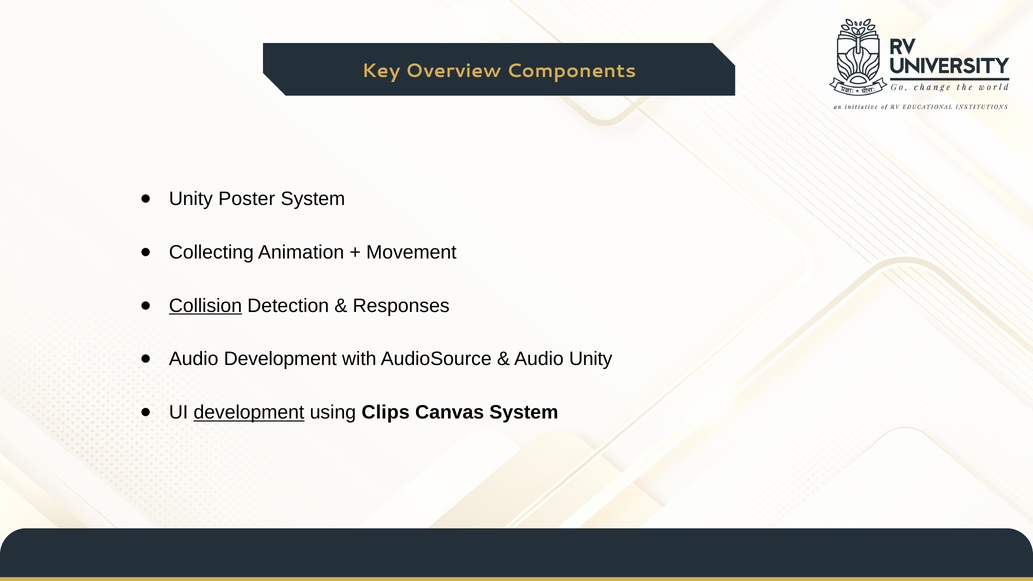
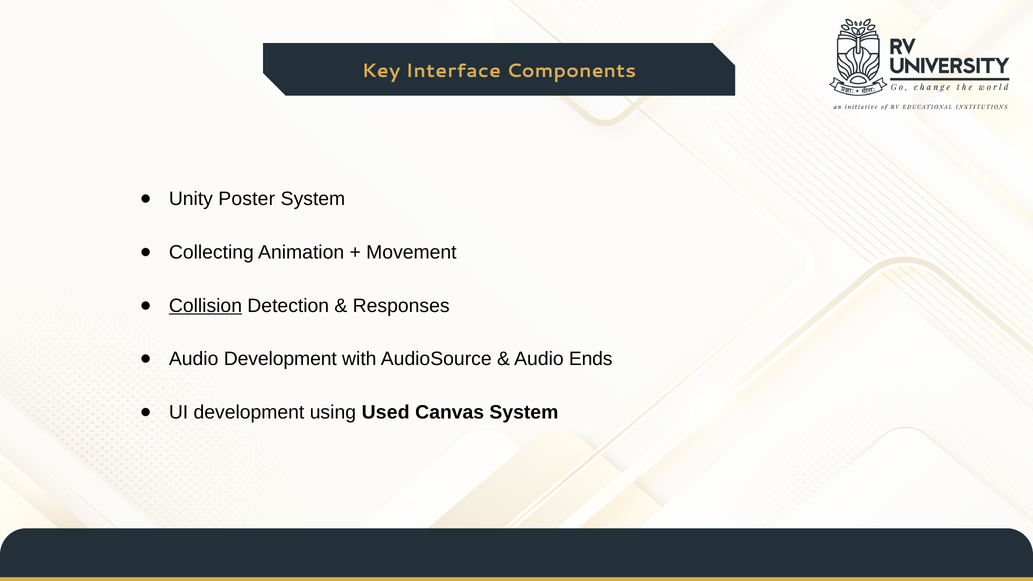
Overview: Overview -> Interface
Audio Unity: Unity -> Ends
development at (249, 413) underline: present -> none
Clips: Clips -> Used
